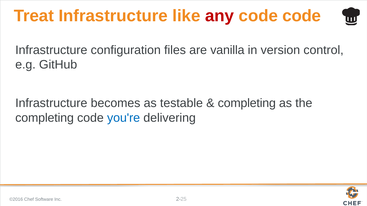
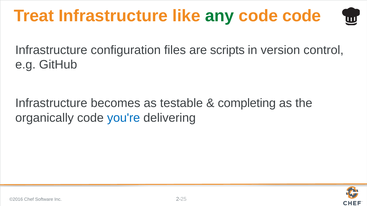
any colour: red -> green
vanilla: vanilla -> scripts
completing at (45, 118): completing -> organically
